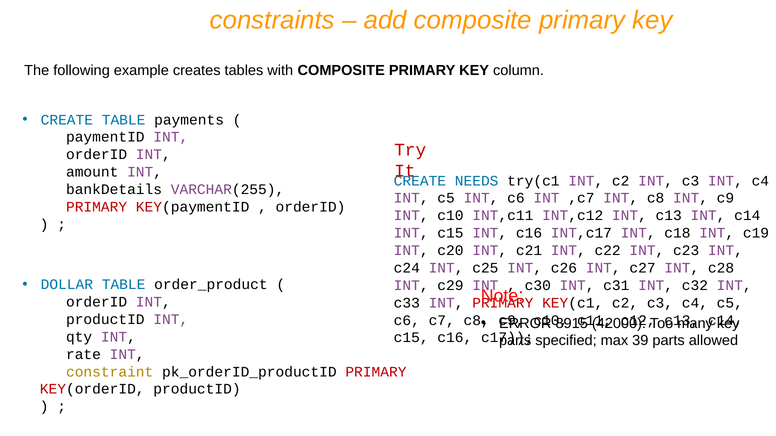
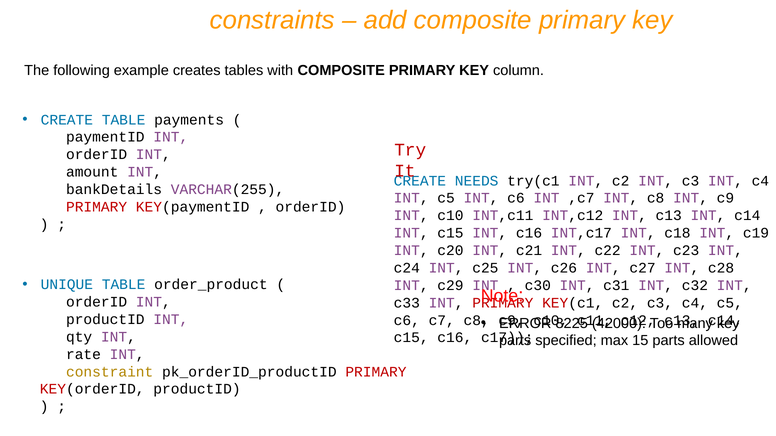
DOLLAR: DOLLAR -> UNIQUE
8915: 8915 -> 8225
39: 39 -> 15
